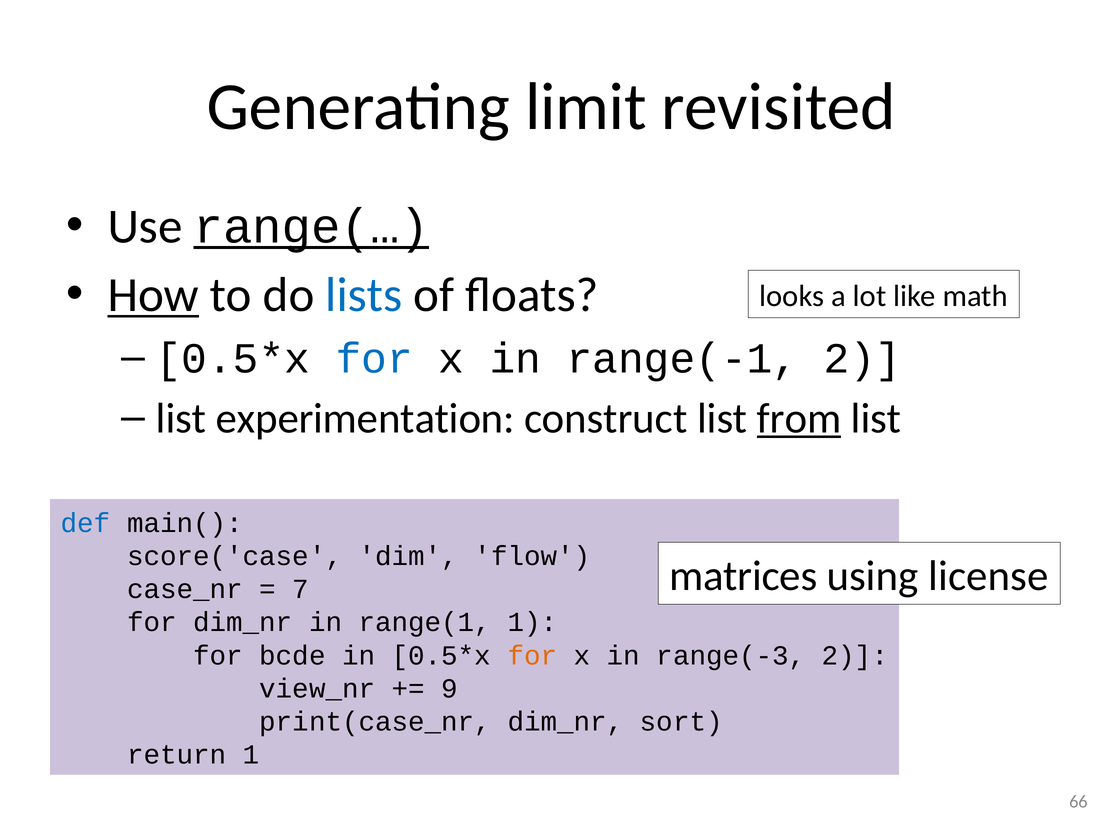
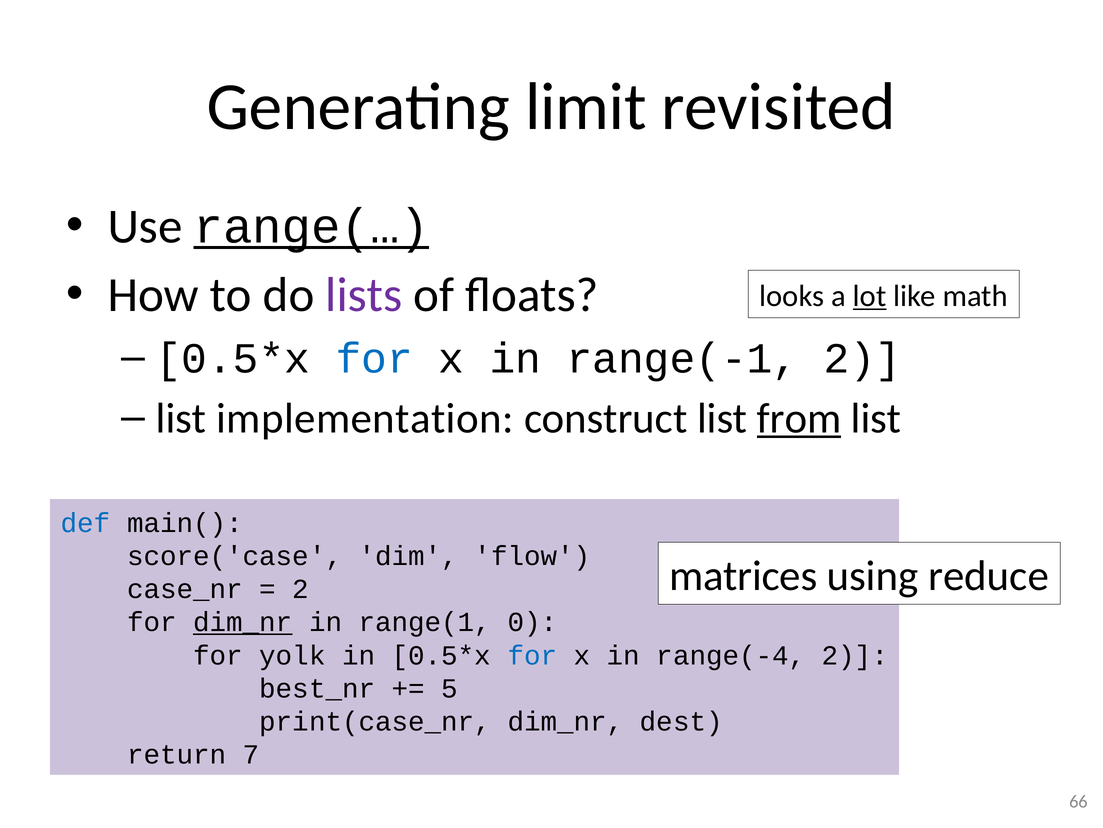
How underline: present -> none
lists colour: blue -> purple
lot underline: none -> present
experimentation: experimentation -> implementation
license: license -> reduce
7 at (301, 589): 7 -> 2
dim_nr at (243, 622) underline: none -> present
range(1 1: 1 -> 0
bcde: bcde -> yolk
for at (532, 655) colour: orange -> blue
range(-3: range(-3 -> range(-4
view_nr: view_nr -> best_nr
9: 9 -> 5
sort: sort -> dest
return 1: 1 -> 7
